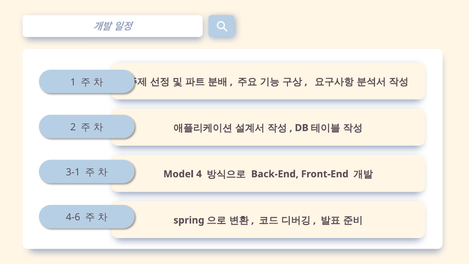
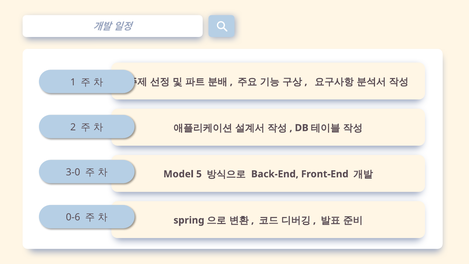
3-1: 3-1 -> 3-0
4: 4 -> 5
4-6: 4-6 -> 0-6
